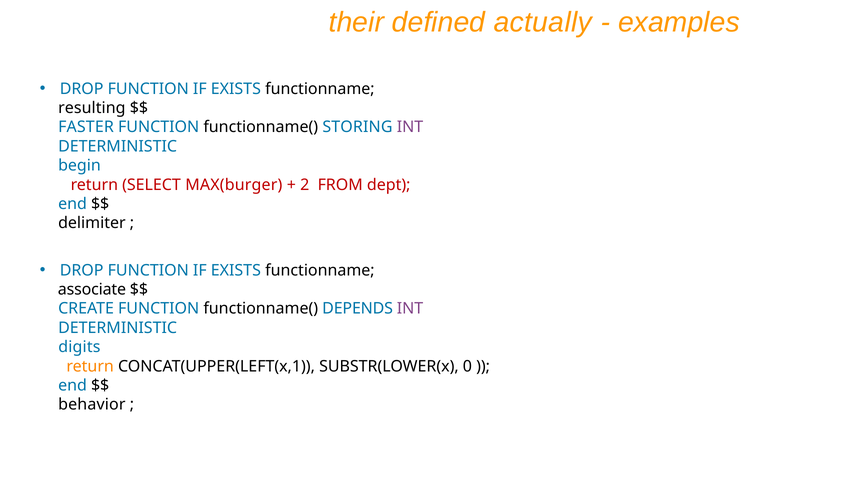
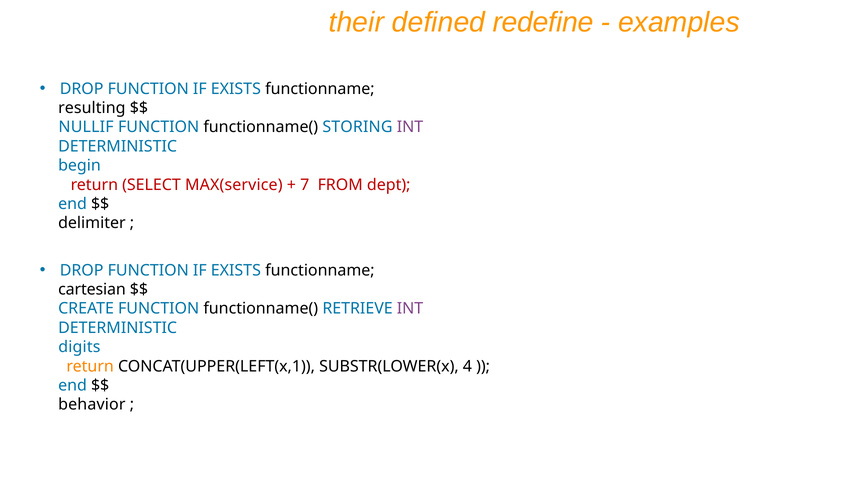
actually: actually -> redefine
FASTER: FASTER -> NULLIF
MAX(burger: MAX(burger -> MAX(service
2: 2 -> 7
associate: associate -> cartesian
DEPENDS: DEPENDS -> RETRIEVE
0: 0 -> 4
